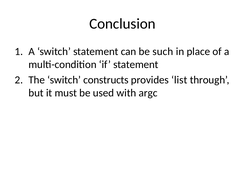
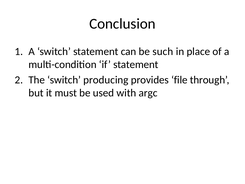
constructs: constructs -> producing
list: list -> file
